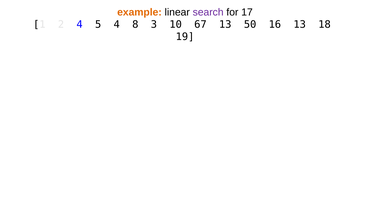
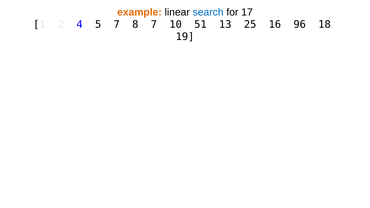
search colour: purple -> blue
5 4: 4 -> 7
8 3: 3 -> 7
67: 67 -> 51
50: 50 -> 25
16 13: 13 -> 96
